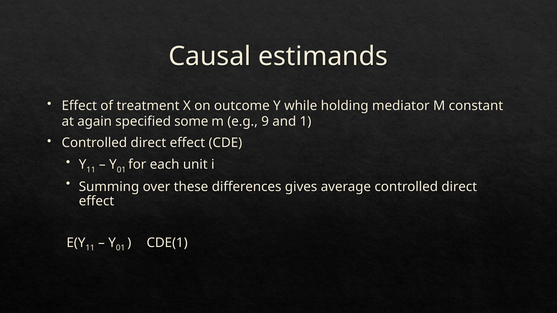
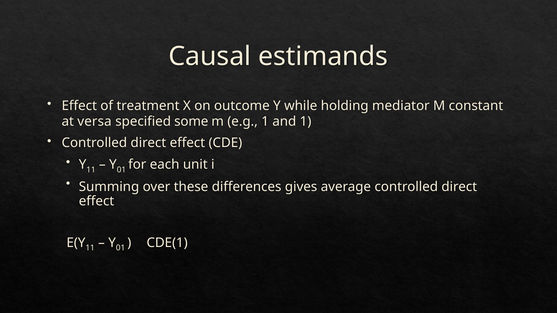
again: again -> versa
e.g 9: 9 -> 1
